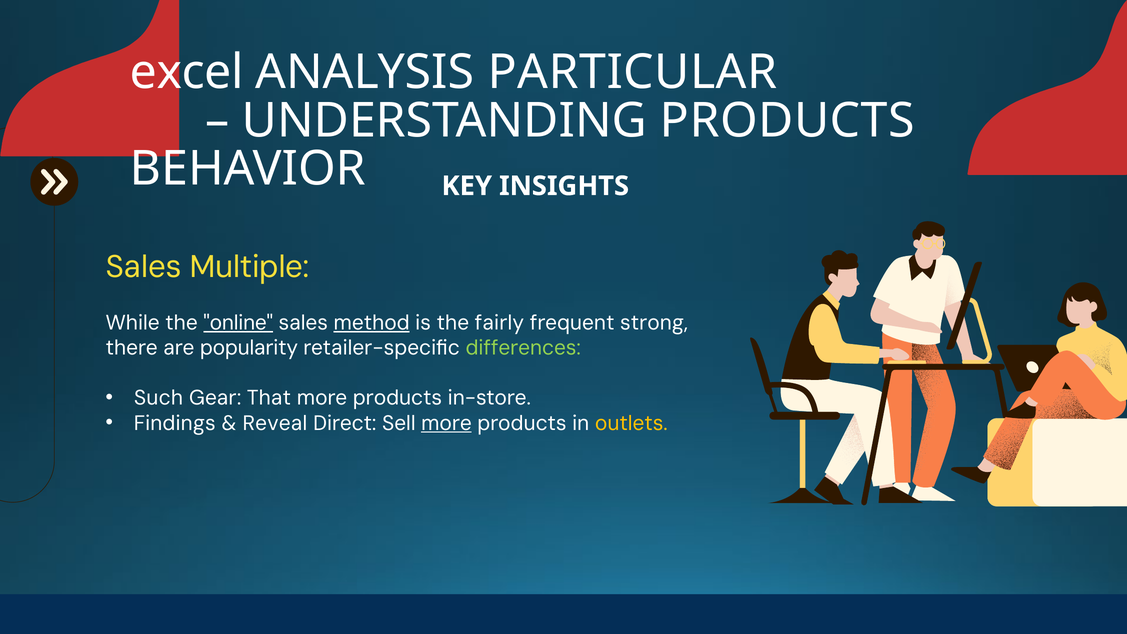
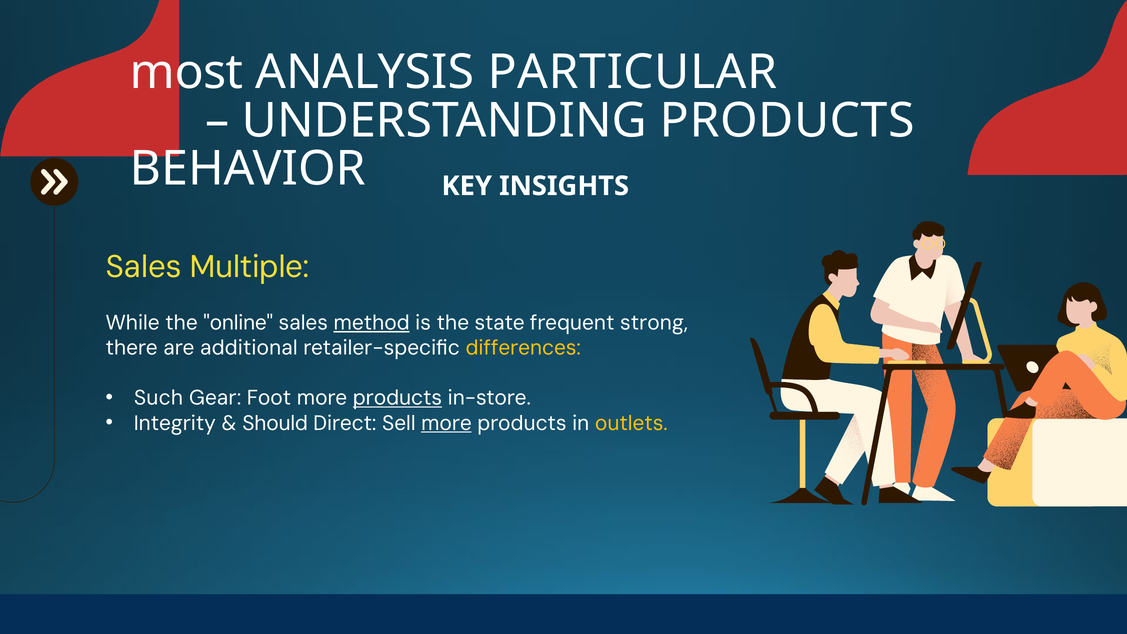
excel: excel -> most
online underline: present -> none
fairly: fairly -> state
popularity: popularity -> additional
differences colour: light green -> yellow
That: That -> Foot
products at (397, 398) underline: none -> present
Findings: Findings -> Integrity
Reveal: Reveal -> Should
